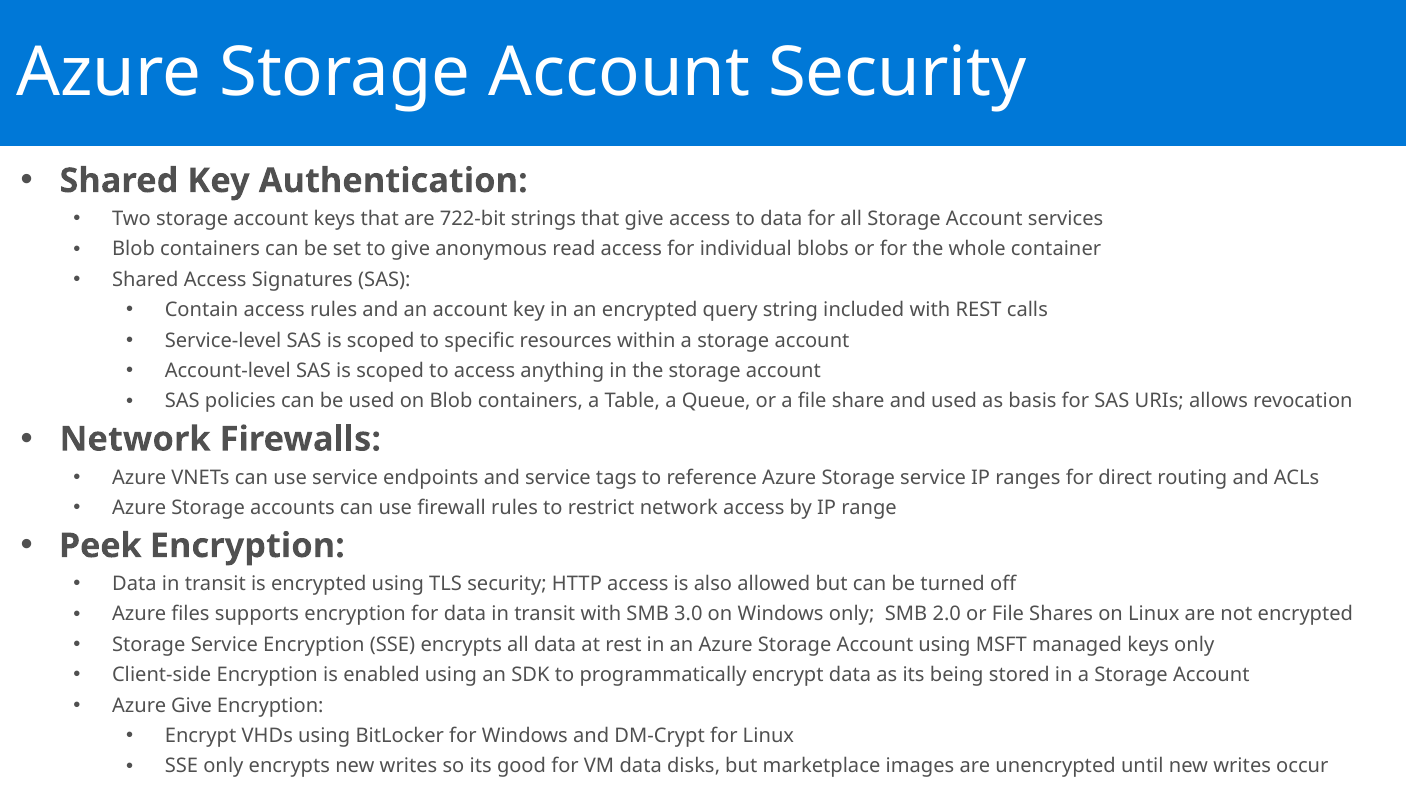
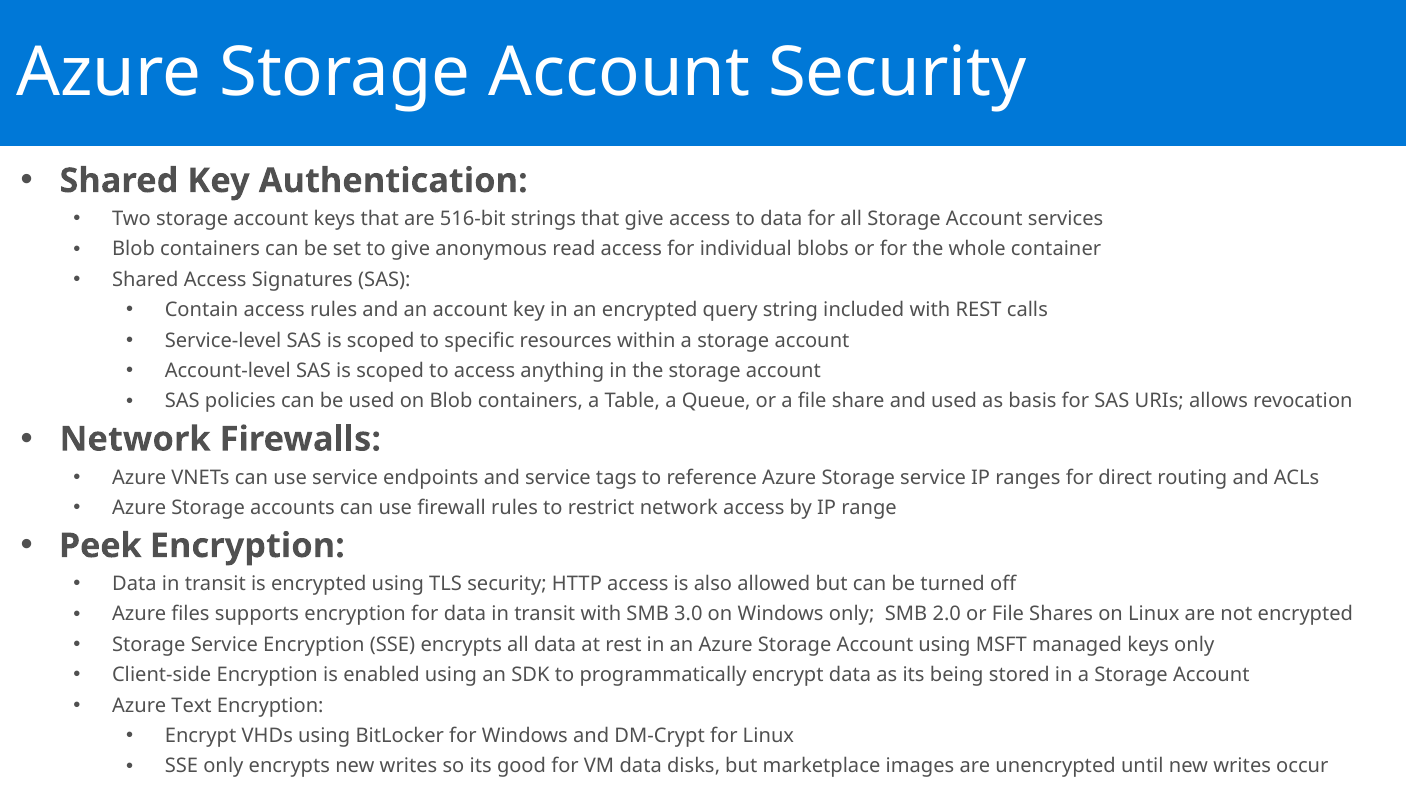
722-bit: 722-bit -> 516-bit
Azure Give: Give -> Text
